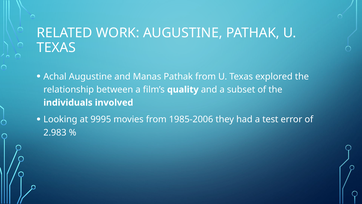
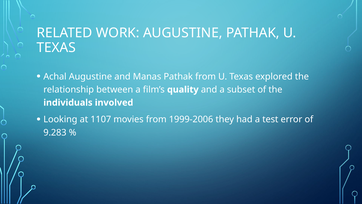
9995: 9995 -> 1107
1985-2006: 1985-2006 -> 1999-2006
2.983: 2.983 -> 9.283
